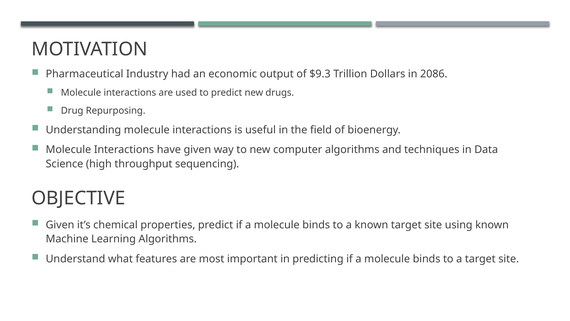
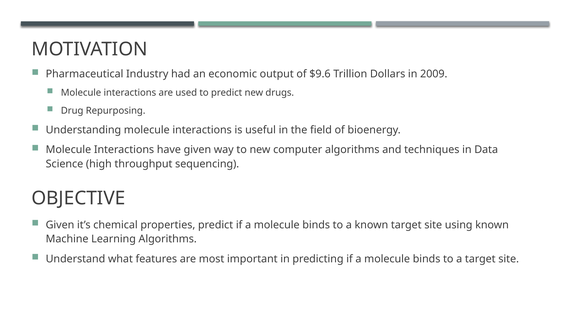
$9.3: $9.3 -> $9.6
2086: 2086 -> 2009
